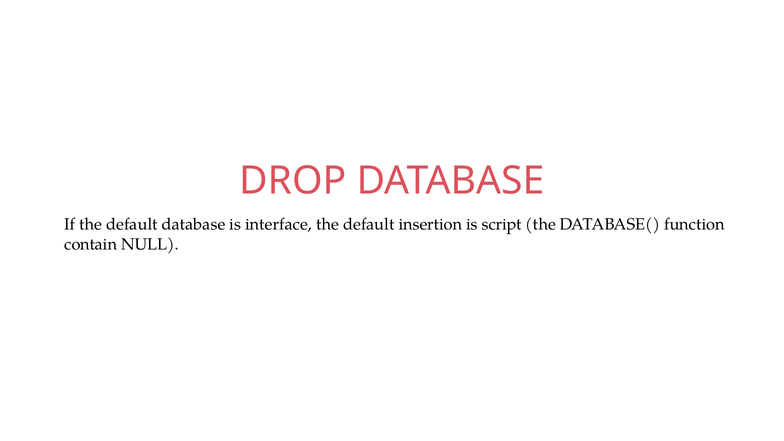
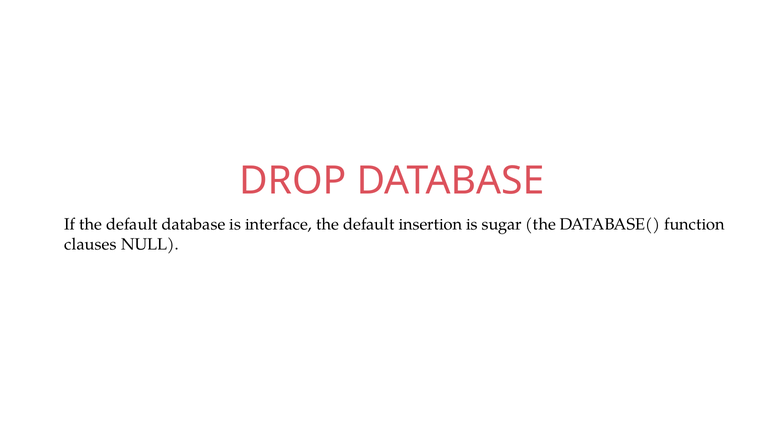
script: script -> sugar
contain: contain -> clauses
